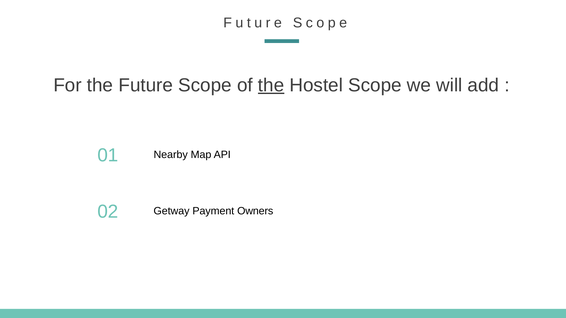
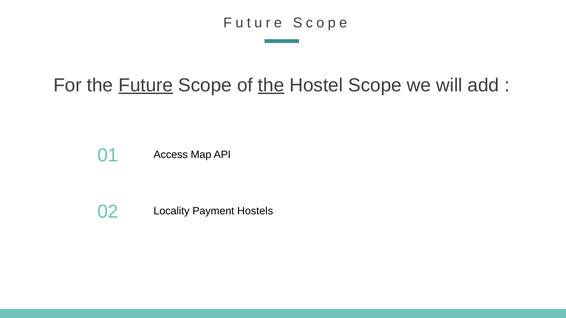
Future underline: none -> present
Nearby: Nearby -> Access
Getway: Getway -> Locality
Owners: Owners -> Hostels
